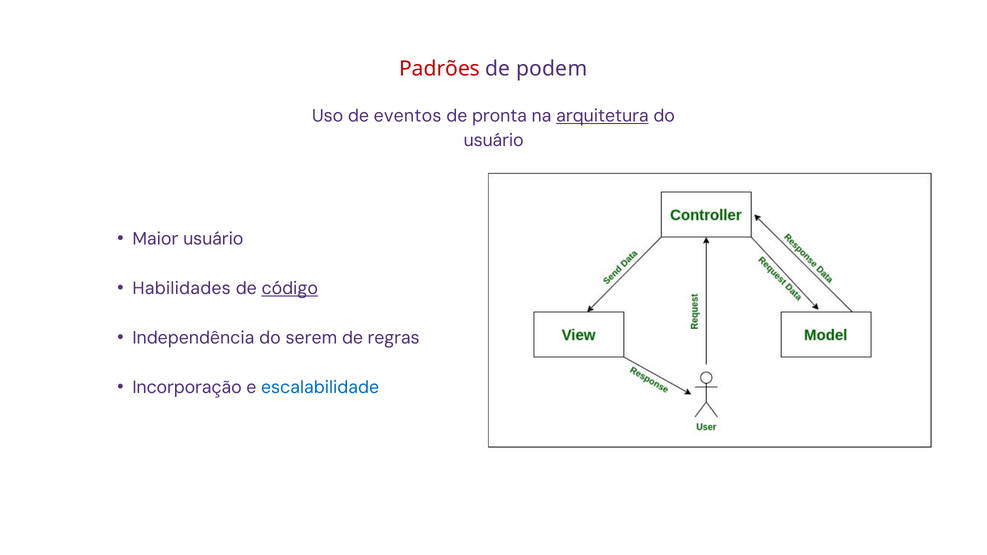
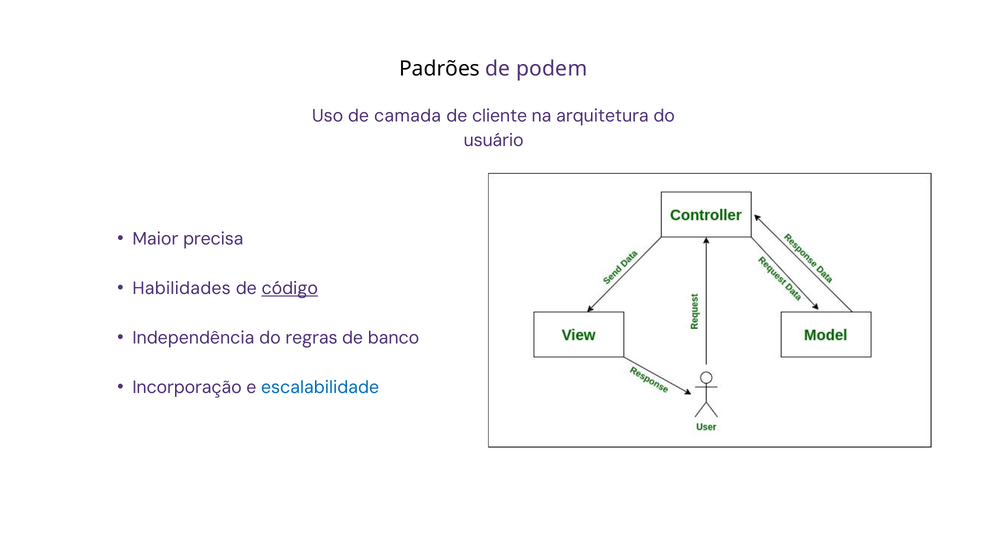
Padrões colour: red -> black
eventos: eventos -> camada
pronta: pronta -> cliente
arquitetura underline: present -> none
Maior usuário: usuário -> precisa
serem: serem -> regras
regras: regras -> banco
